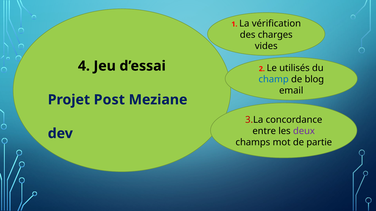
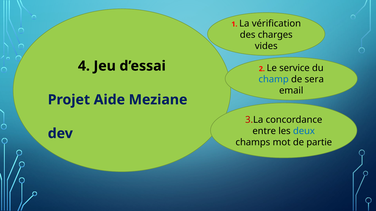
utilisés: utilisés -> service
blog: blog -> sera
Post: Post -> Aide
deux colour: purple -> blue
